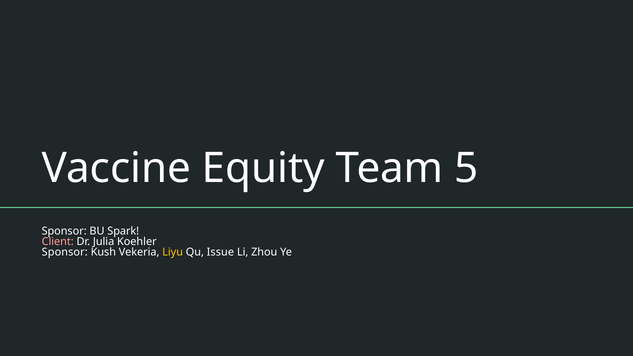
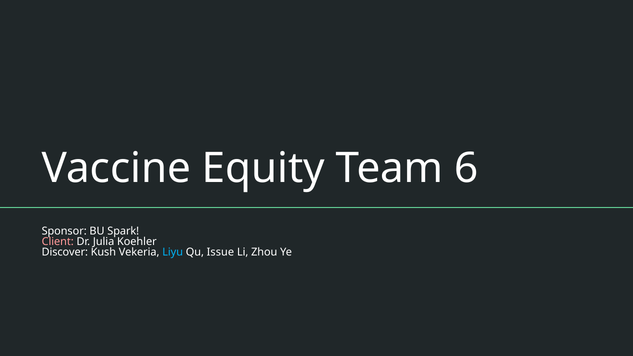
5: 5 -> 6
Sponsor at (65, 252): Sponsor -> Discover
Liyu colour: yellow -> light blue
